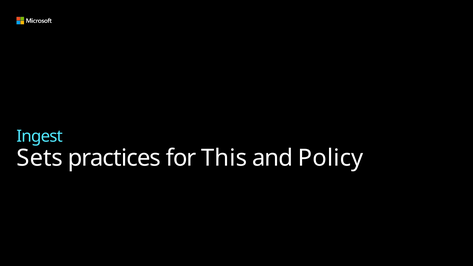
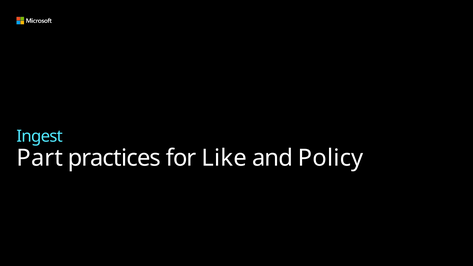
Sets: Sets -> Part
This: This -> Like
